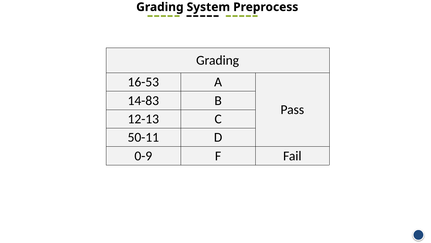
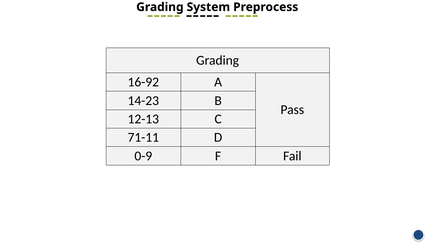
16-53: 16-53 -> 16-92
14-83: 14-83 -> 14-23
50-11: 50-11 -> 71-11
